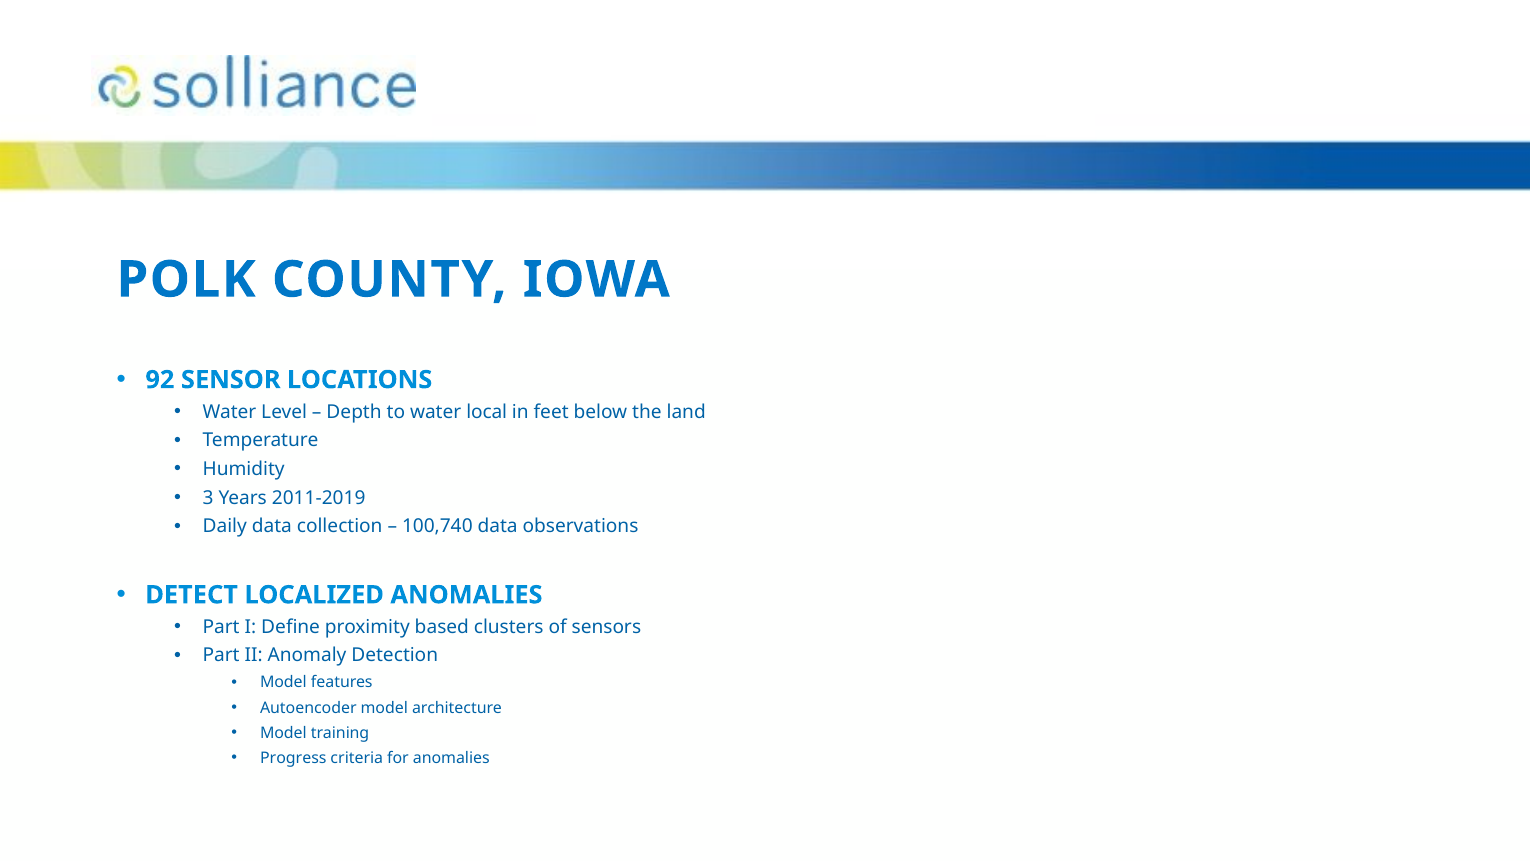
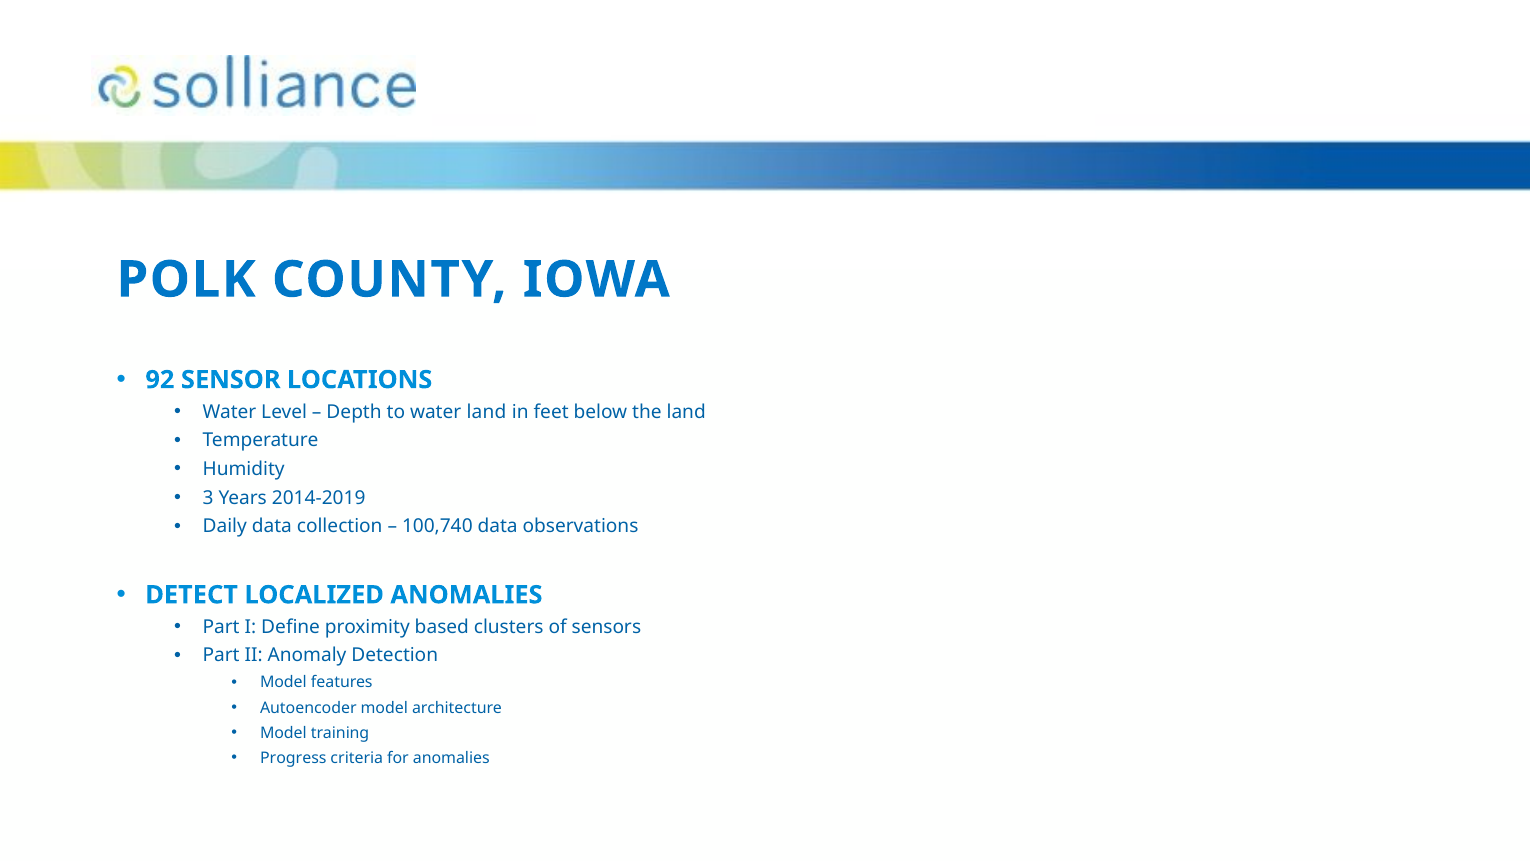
water local: local -> land
2011-2019: 2011-2019 -> 2014-2019
